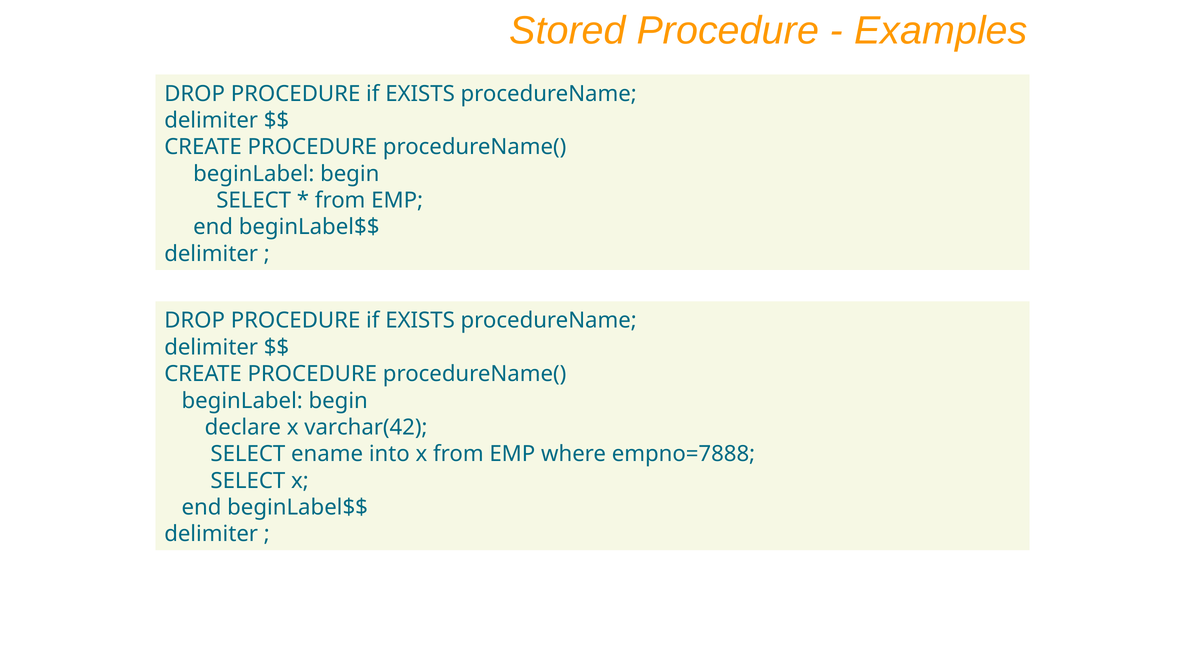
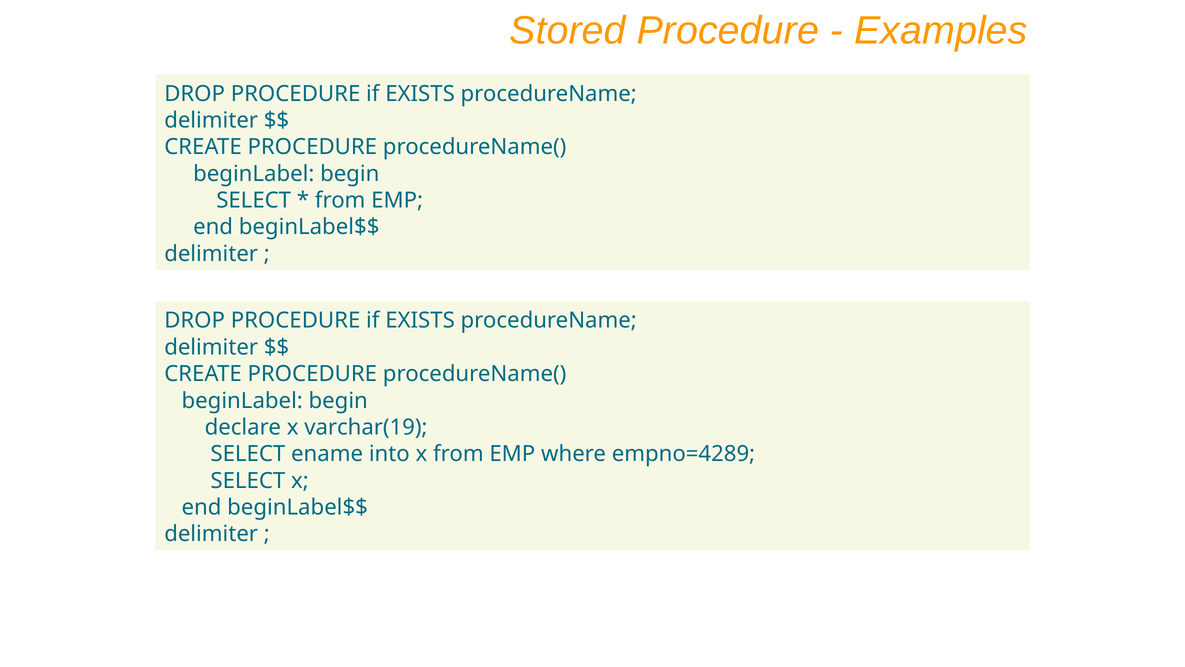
varchar(42: varchar(42 -> varchar(19
empno=7888: empno=7888 -> empno=4289
